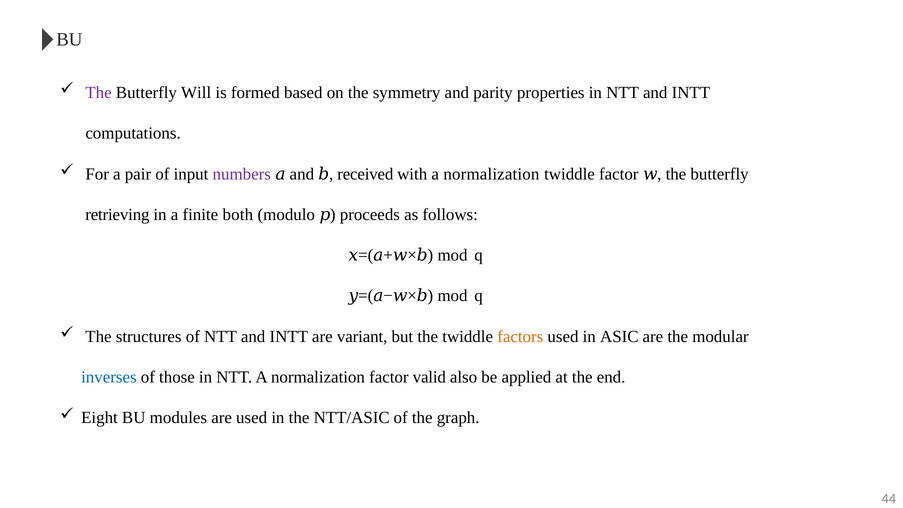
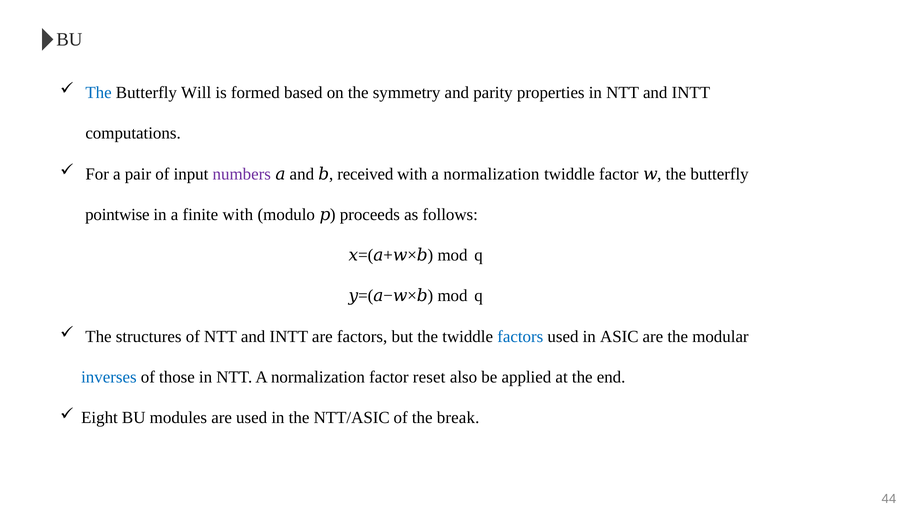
The at (99, 93) colour: purple -> blue
retrieving: retrieving -> pointwise
finite both: both -> with
are variant: variant -> factors
factors at (520, 336) colour: orange -> blue
valid: valid -> reset
graph: graph -> break
